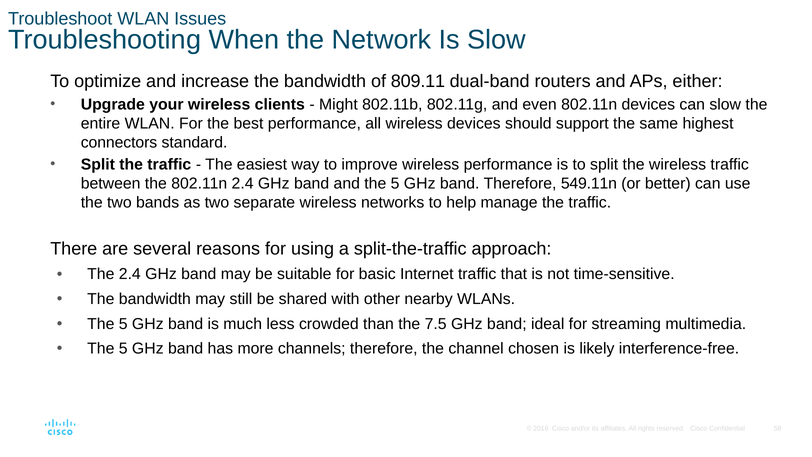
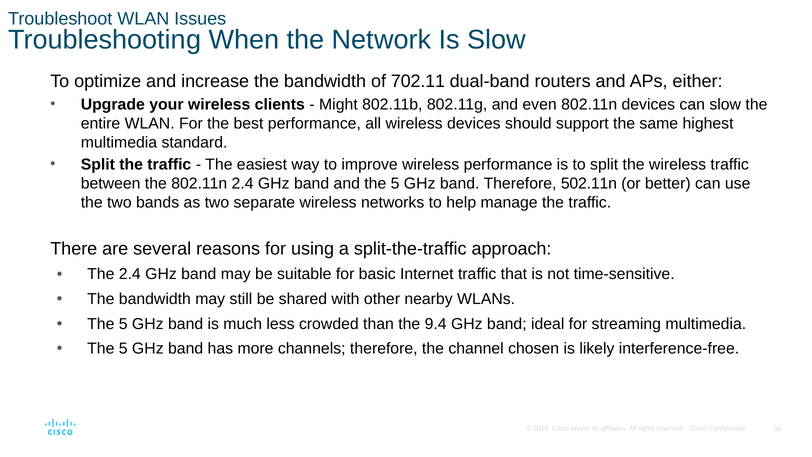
809.11: 809.11 -> 702.11
connectors at (119, 142): connectors -> multimedia
549.11n: 549.11n -> 502.11n
7.5: 7.5 -> 9.4
